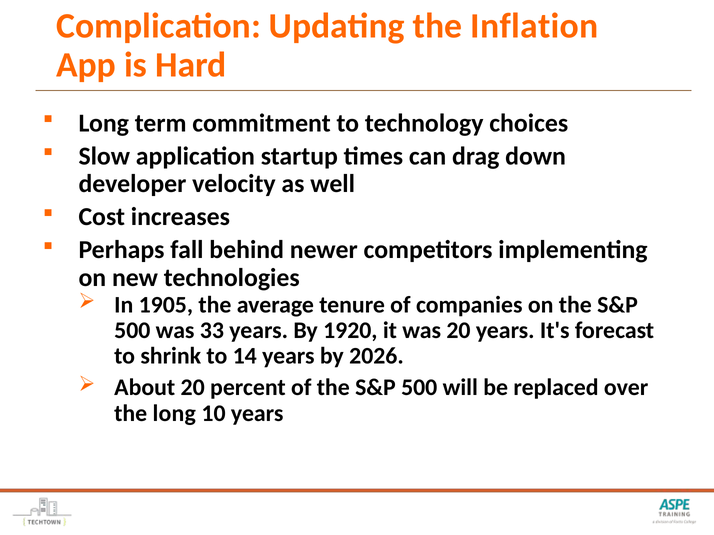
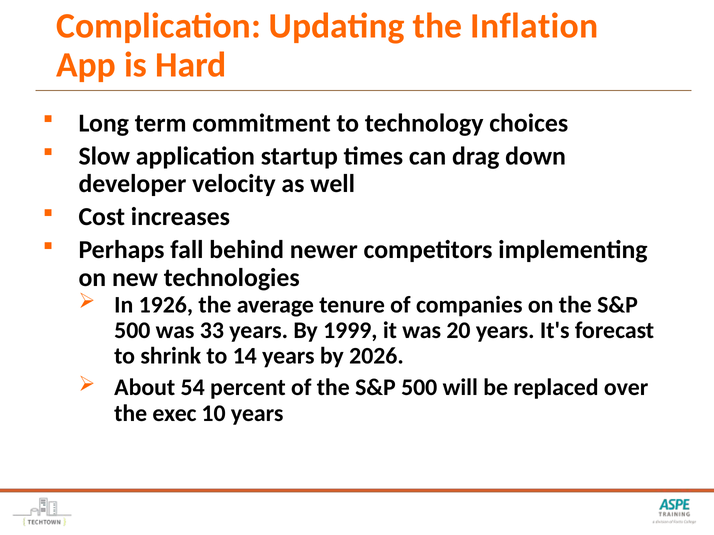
1905: 1905 -> 1926
1920: 1920 -> 1999
About 20: 20 -> 54
the long: long -> exec
